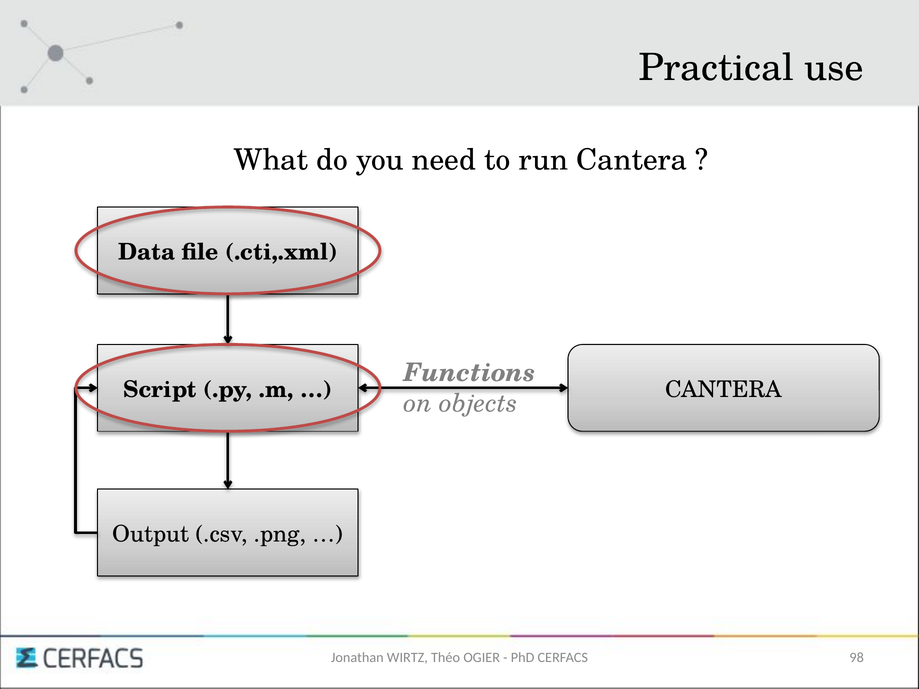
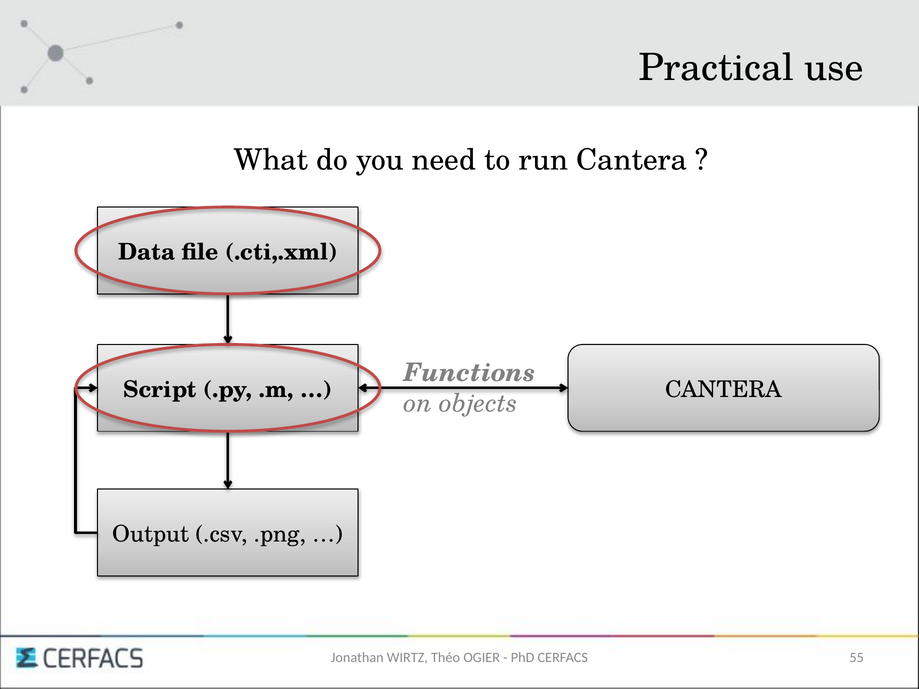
98: 98 -> 55
